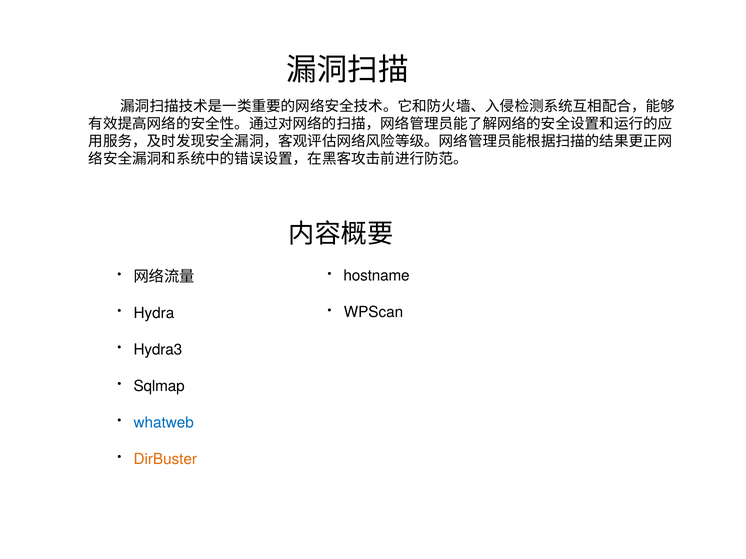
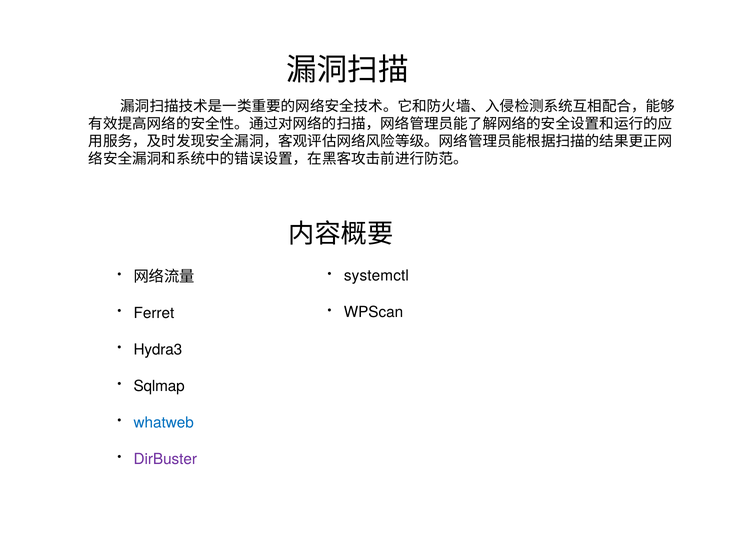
hostname: hostname -> systemctl
Hydra: Hydra -> Ferret
DirBuster colour: orange -> purple
